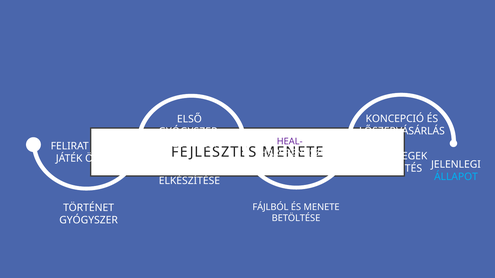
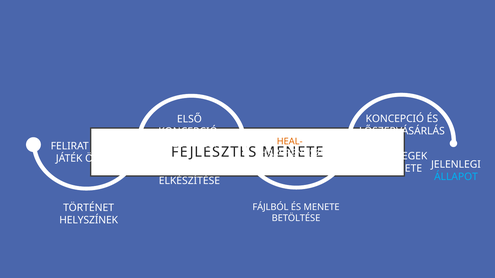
GYÓGYSZER at (189, 132): GYÓGYSZER -> KONCEPCIÓ
HEAL- colour: purple -> orange
MENTÉS at (402, 169): MENTÉS -> MENETE
GYÓGYSZER at (89, 221): GYÓGYSZER -> HELYSZÍNEK
